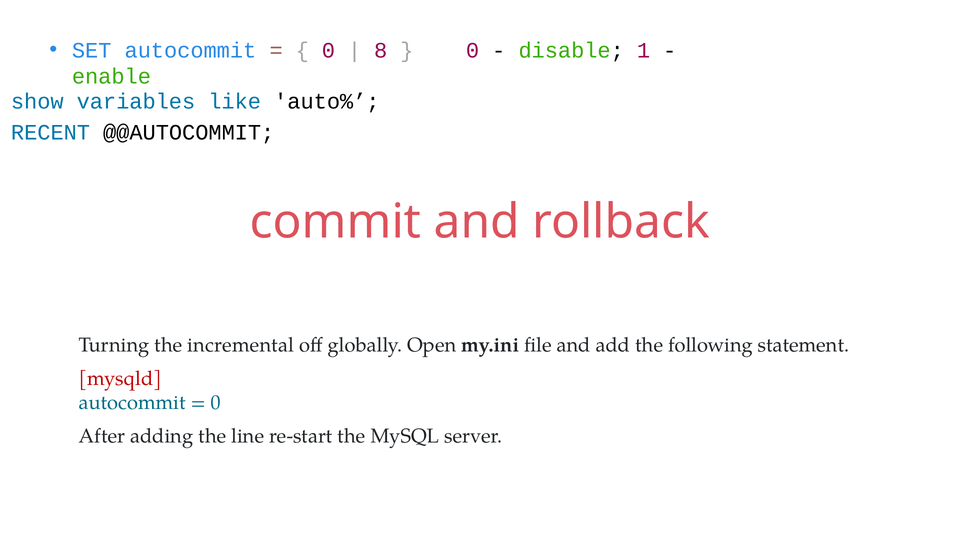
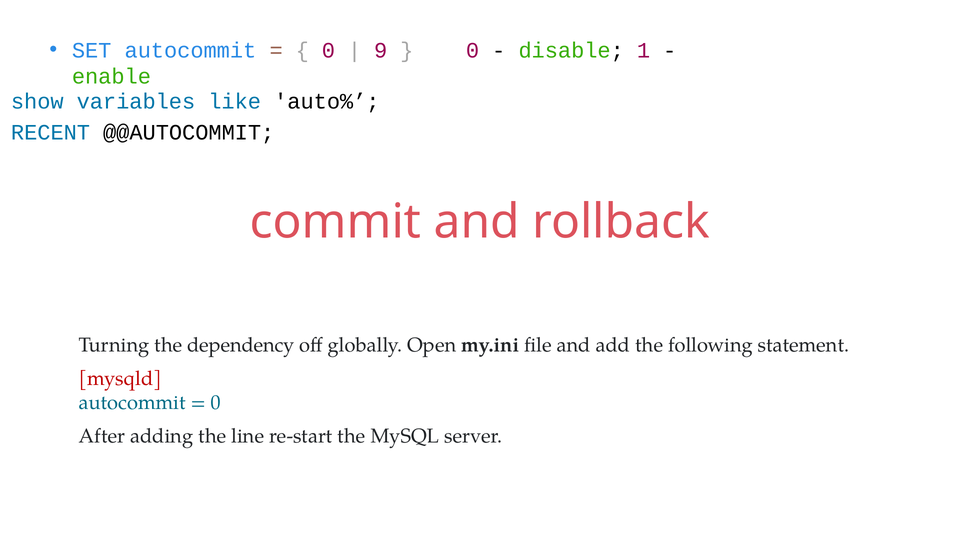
8: 8 -> 9
incremental: incremental -> dependency
